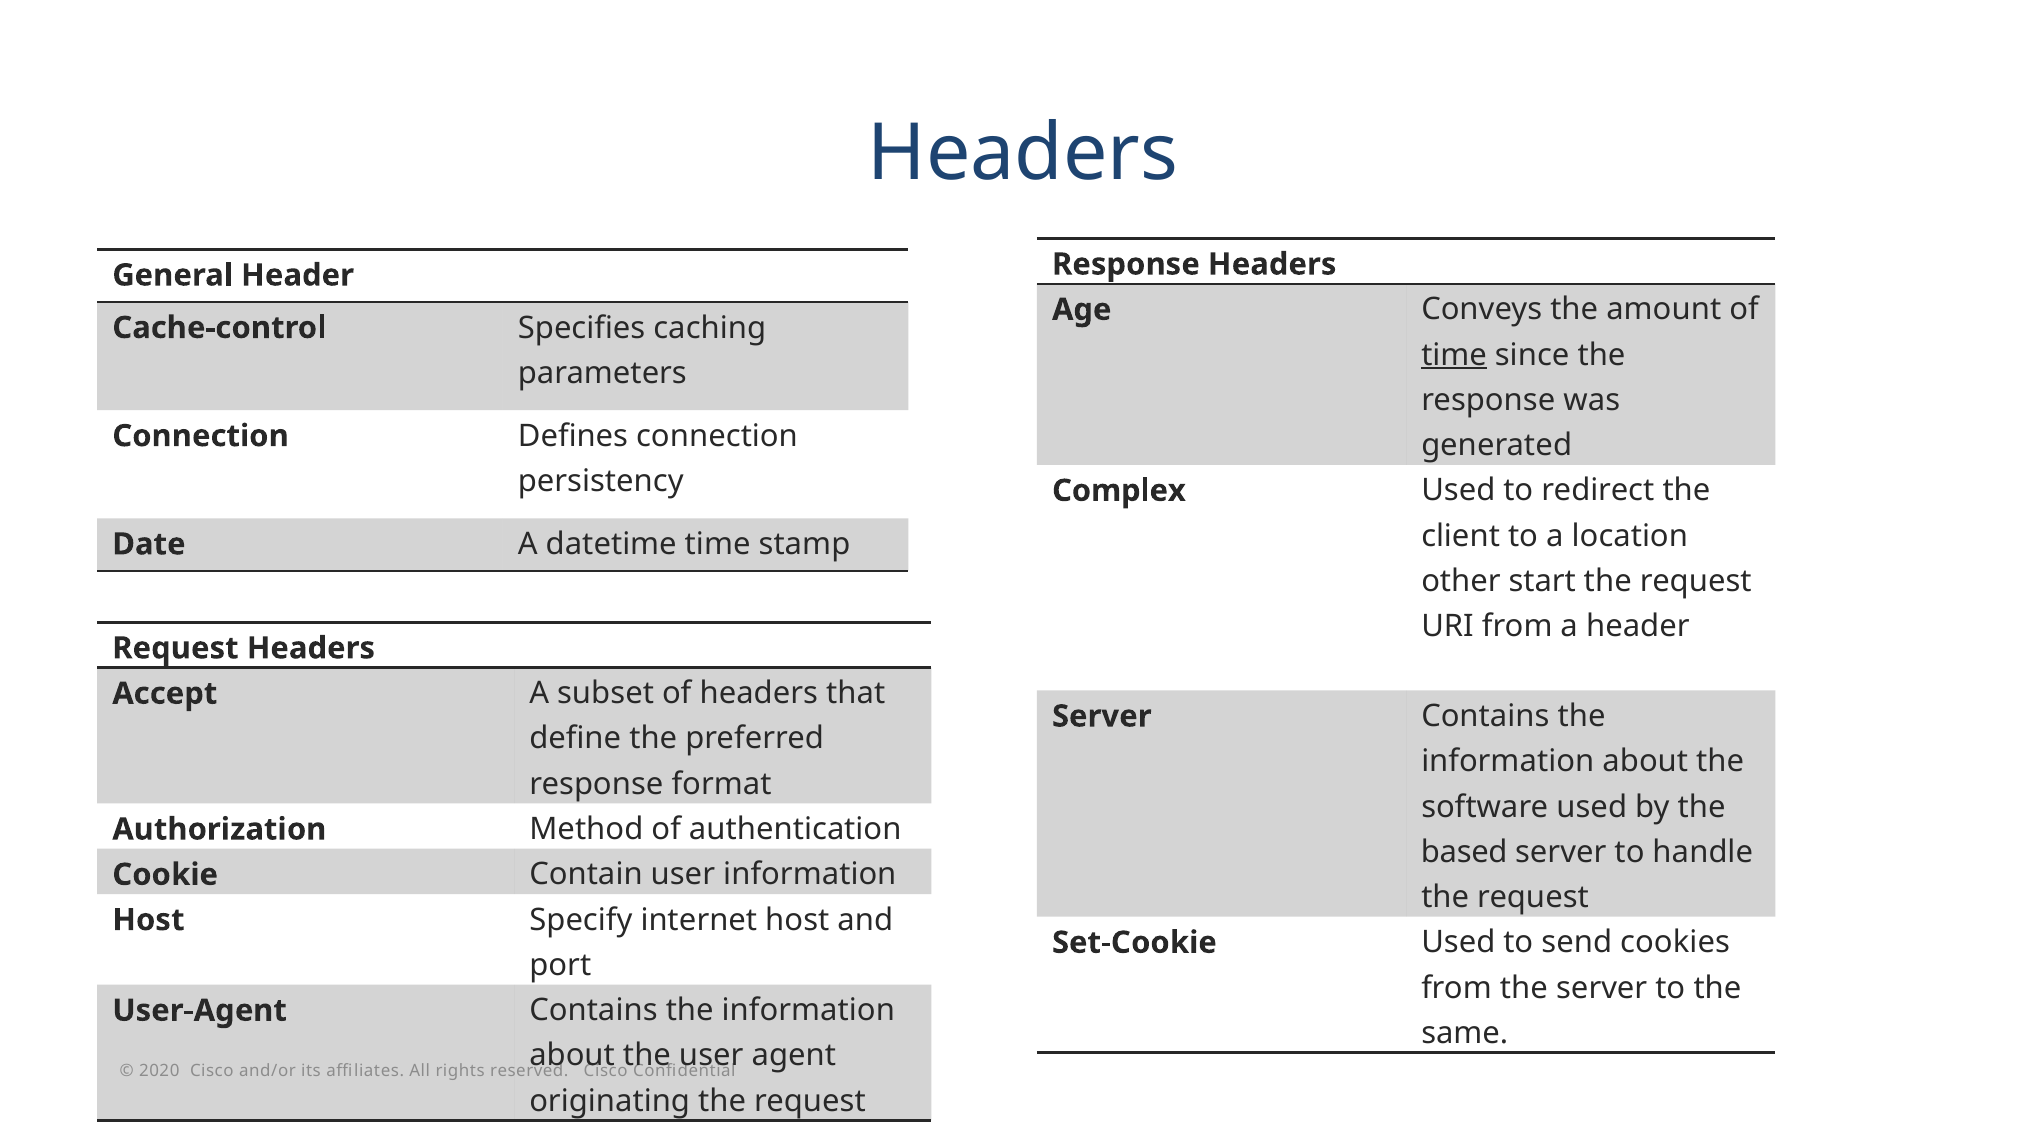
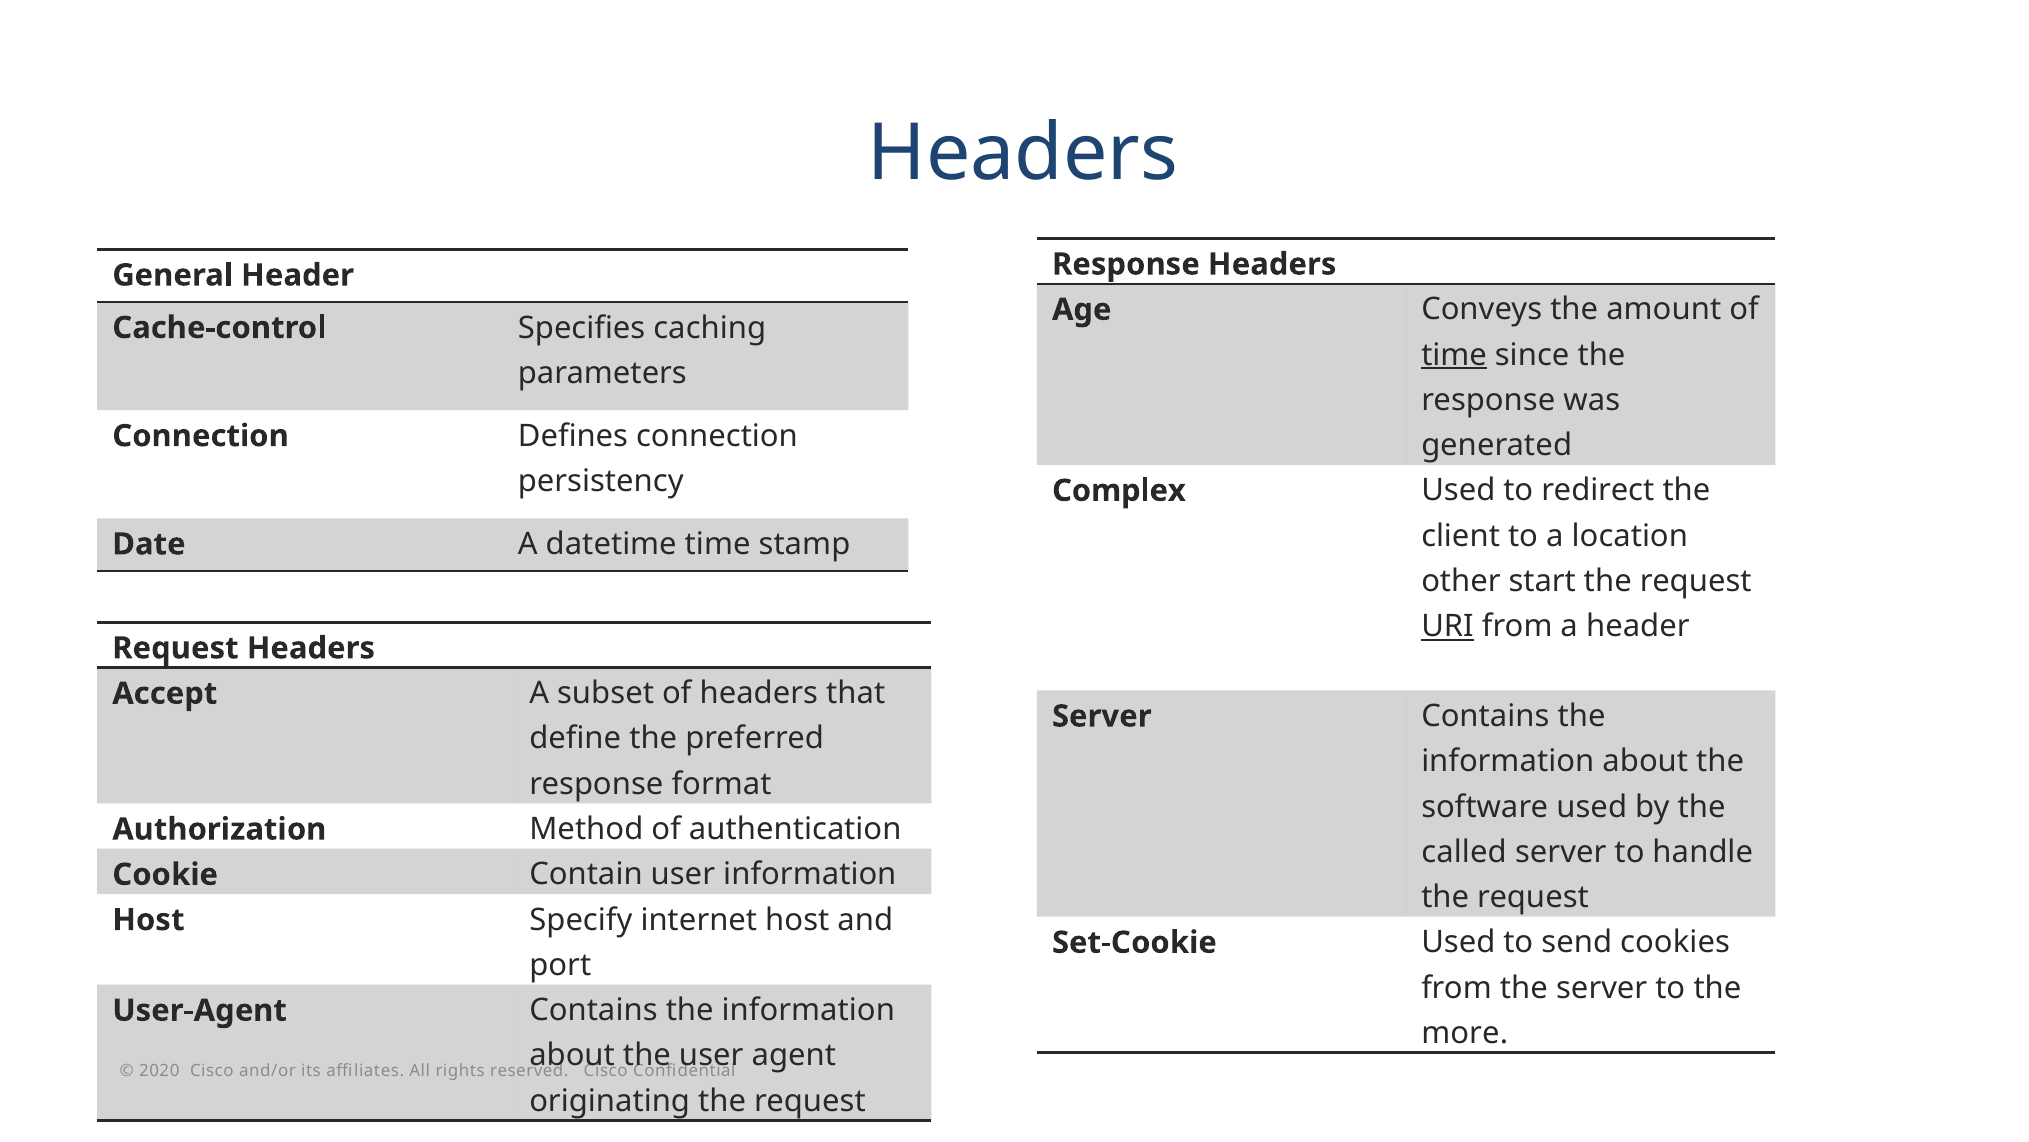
URI underline: none -> present
based: based -> called
same: same -> more
